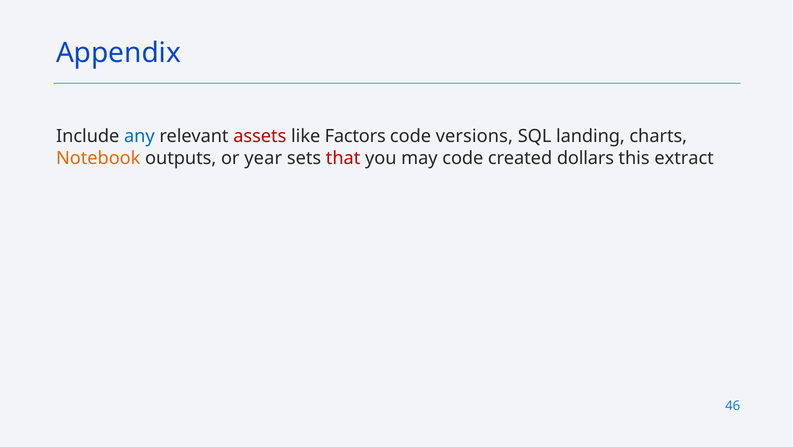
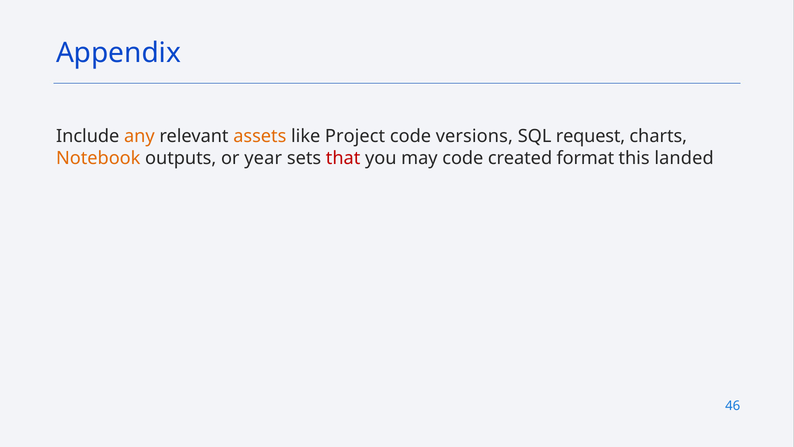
any colour: blue -> orange
assets colour: red -> orange
Factors: Factors -> Project
landing: landing -> request
dollars: dollars -> format
extract: extract -> landed
